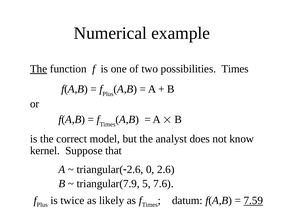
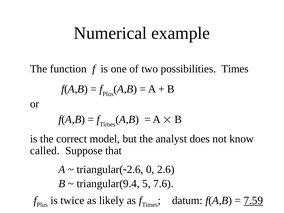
The at (39, 69) underline: present -> none
kernel: kernel -> called
triangular(7.9: triangular(7.9 -> triangular(9.4
